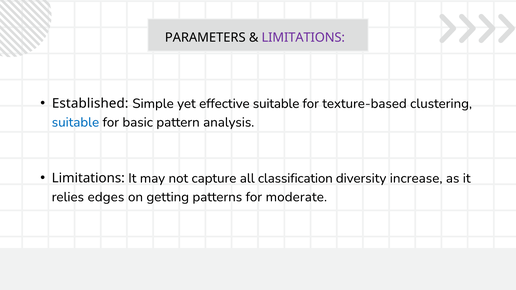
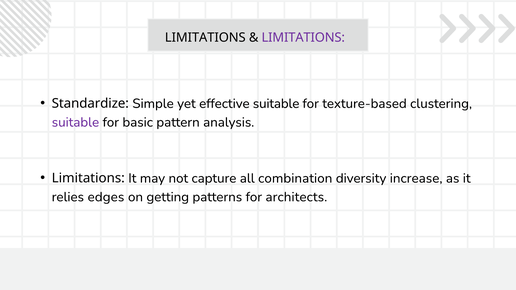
PARAMETERS at (205, 38): PARAMETERS -> LIMITATIONS
Established: Established -> Standardize
suitable at (75, 122) colour: blue -> purple
classification: classification -> combination
moderate: moderate -> architects
